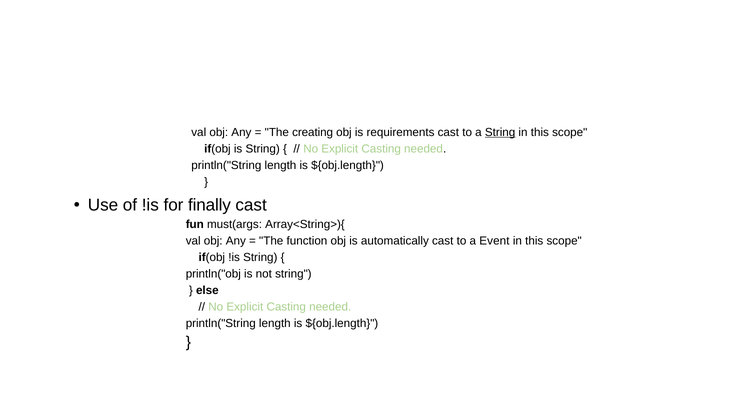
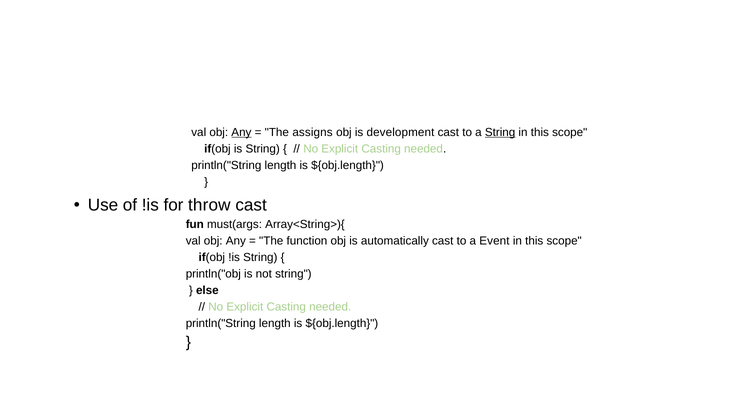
Any at (241, 132) underline: none -> present
creating: creating -> assigns
requirements: requirements -> development
finally: finally -> throw
